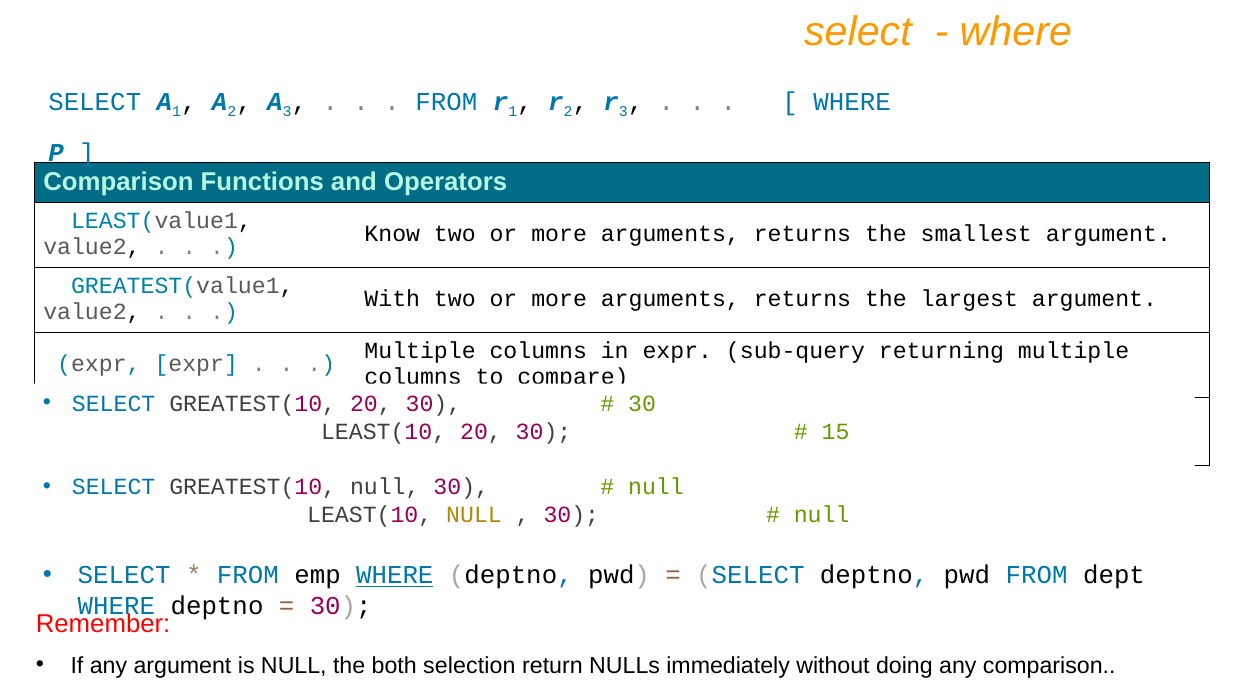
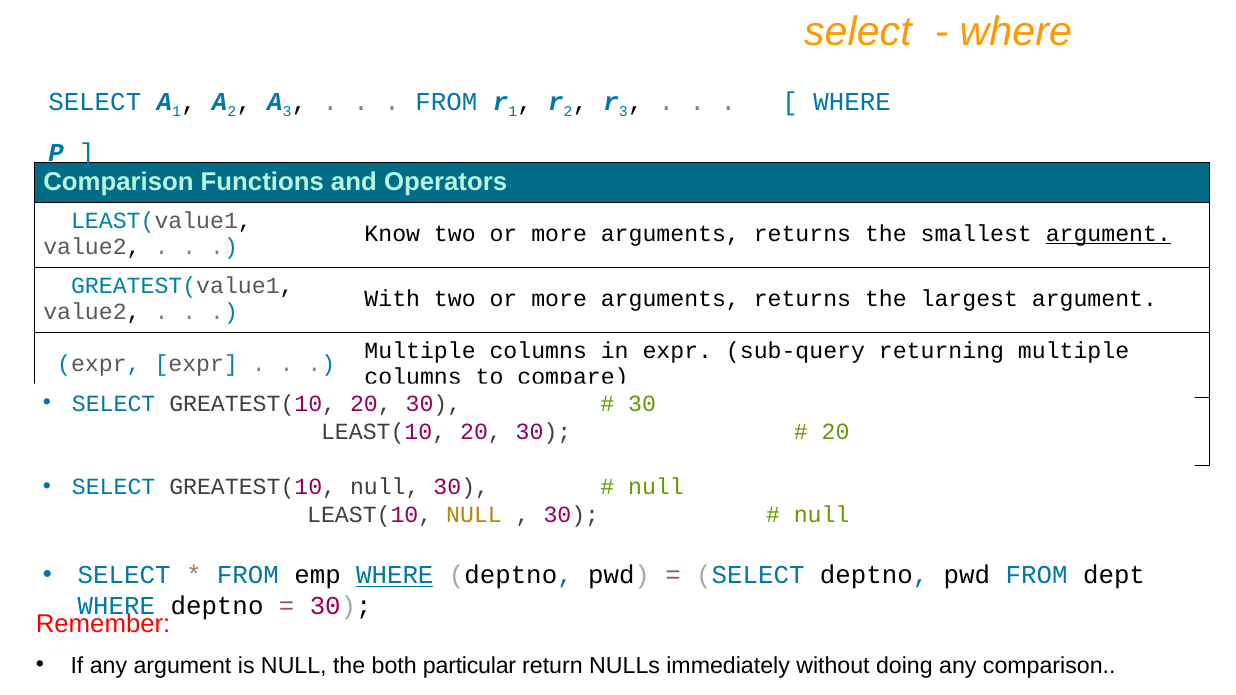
argument at (1108, 234) underline: none -> present
15 at (836, 432): 15 -> 20
selection: selection -> particular
